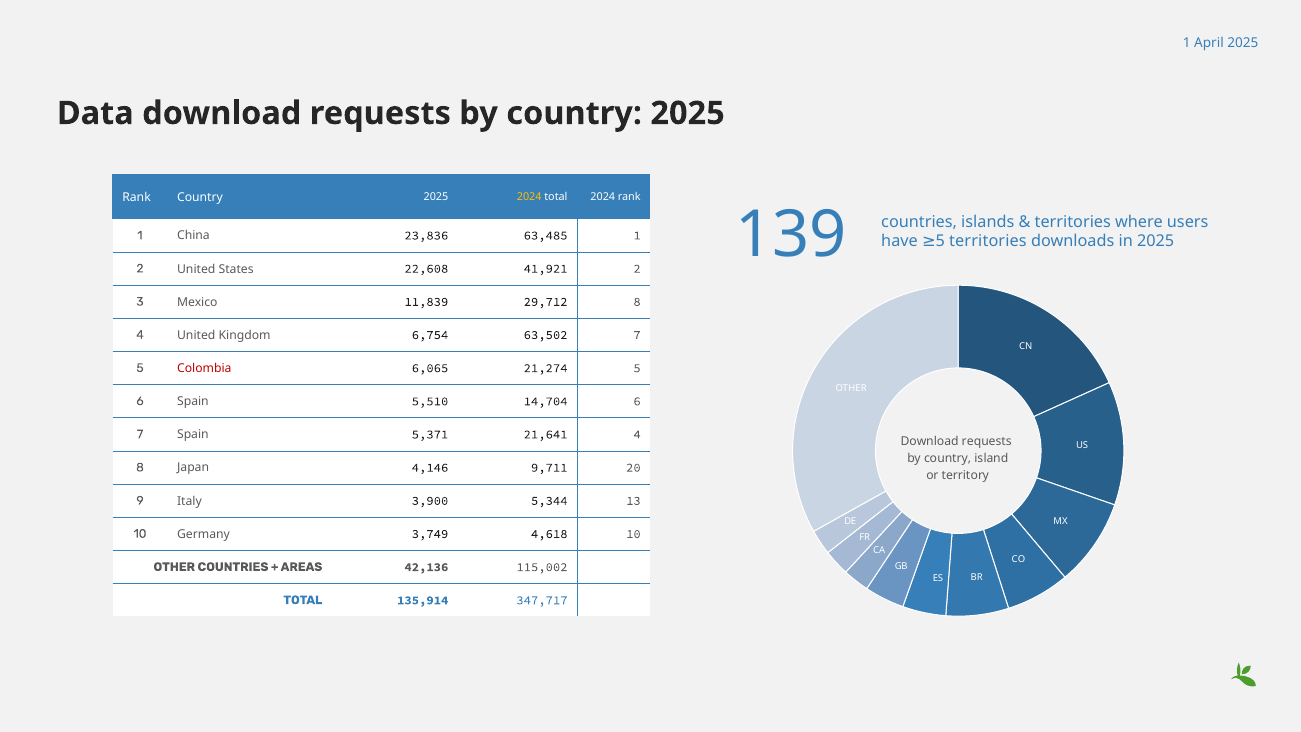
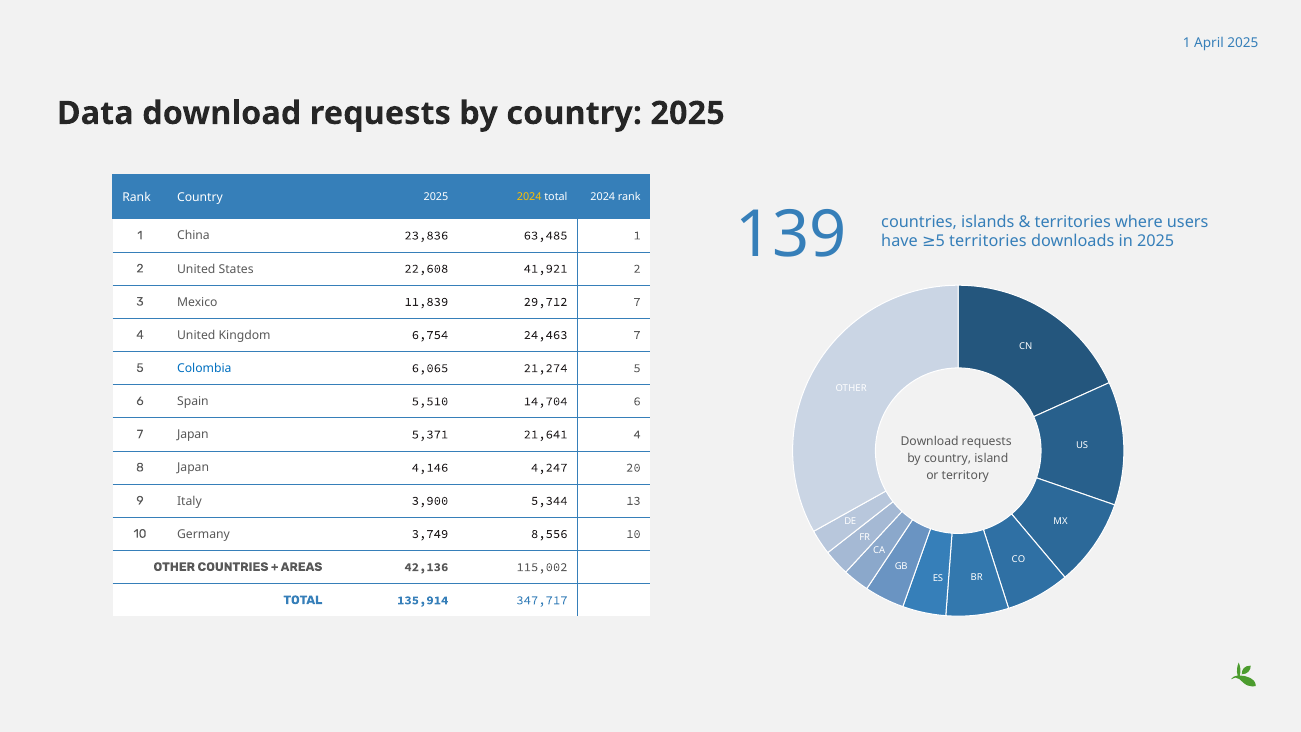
29,712 8: 8 -> 7
63,502: 63,502 -> 24,463
Colombia colour: red -> blue
7 Spain: Spain -> Japan
9,711: 9,711 -> 4,247
4,618: 4,618 -> 8,556
